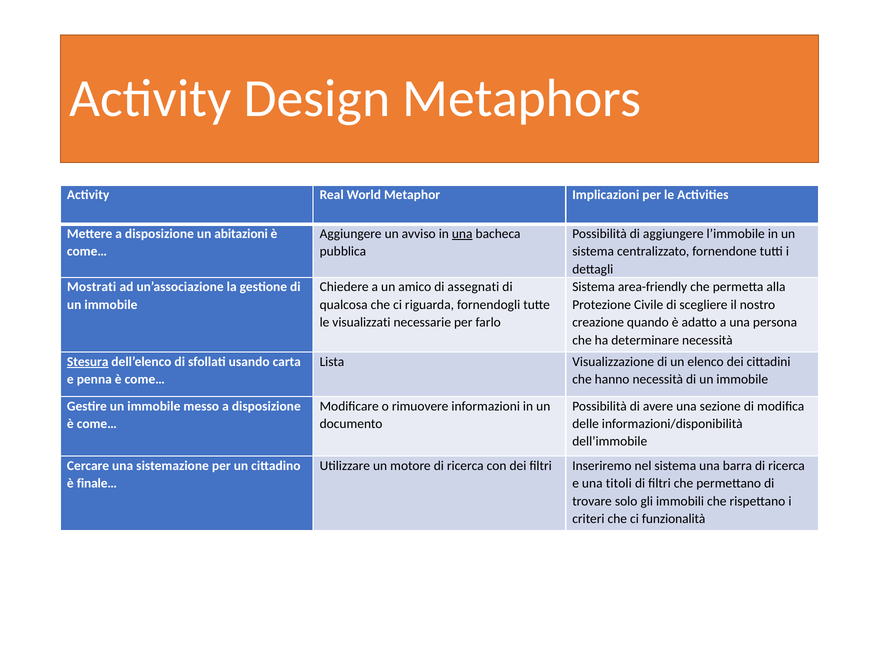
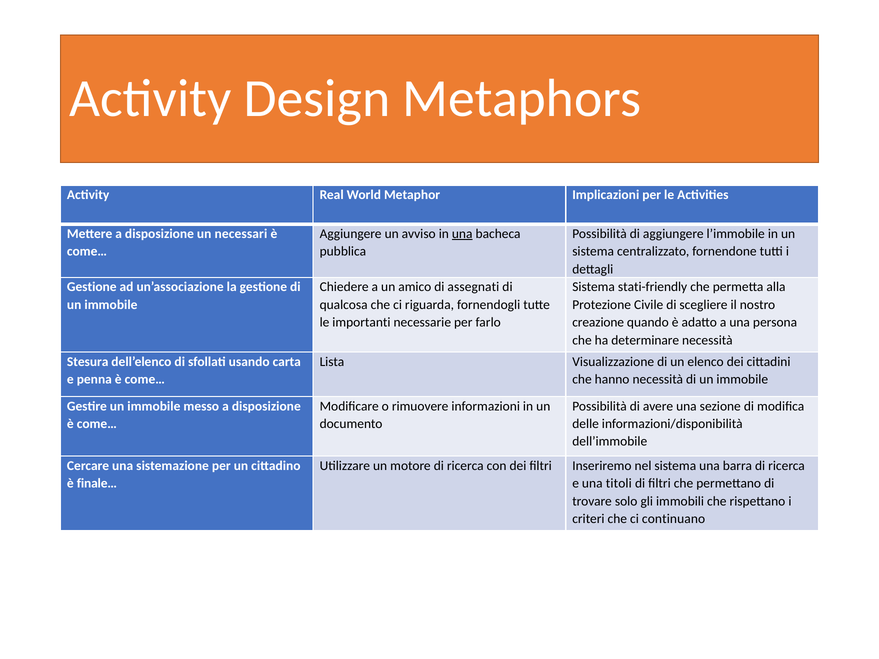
abitazioni: abitazioni -> necessari
Mostrati at (92, 287): Mostrati -> Gestione
area-friendly: area-friendly -> stati-friendly
visualizzati: visualizzati -> importanti
Stesura underline: present -> none
funzionalità: funzionalità -> continuano
